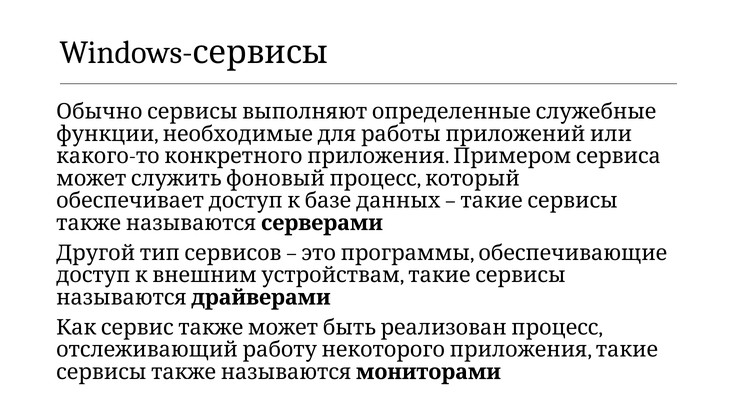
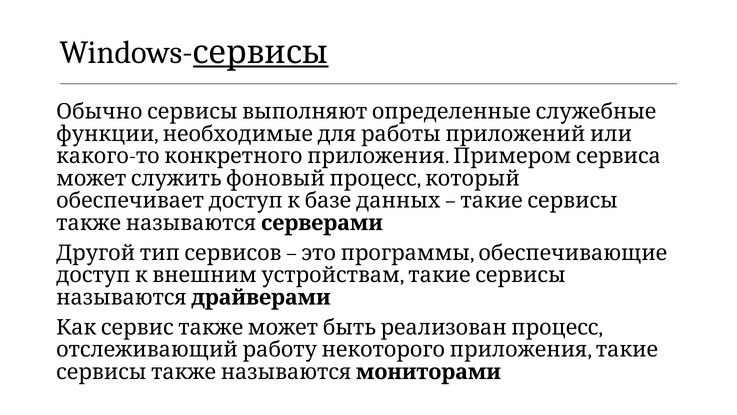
сервисы underline: none -> present
